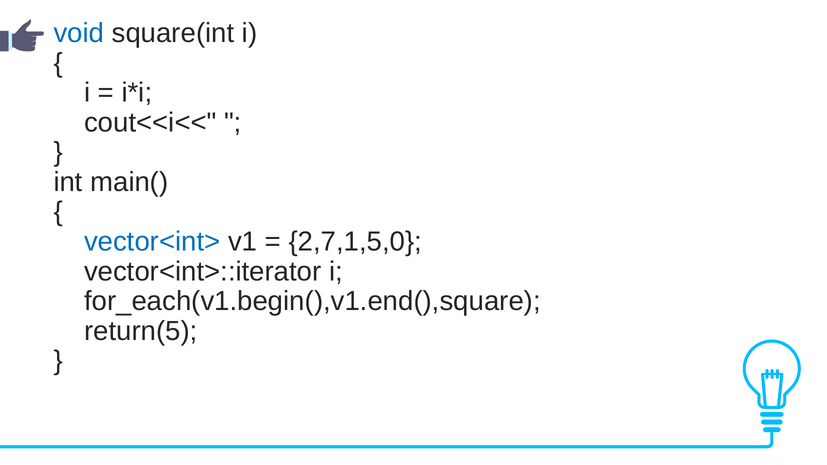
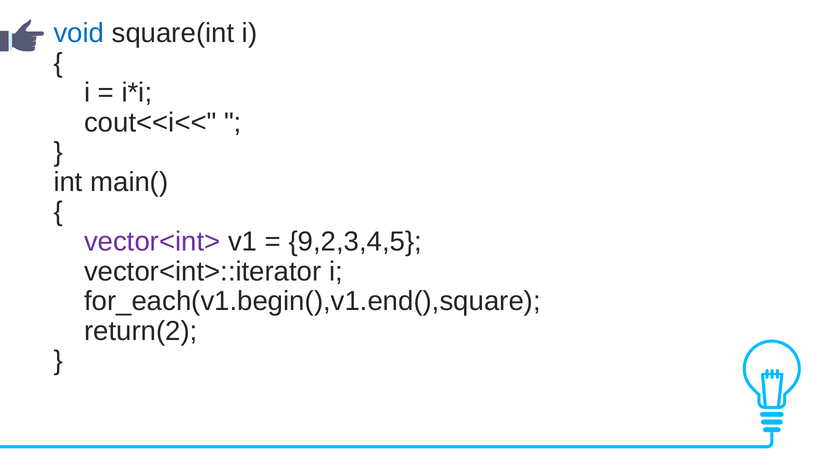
vector<int> colour: blue -> purple
2,7,1,5,0: 2,7,1,5,0 -> 9,2,3,4,5
return(5: return(5 -> return(2
